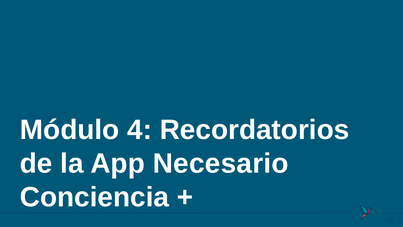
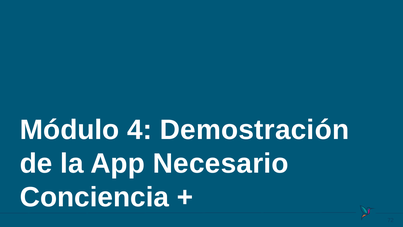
Recordatorios: Recordatorios -> Demostración
